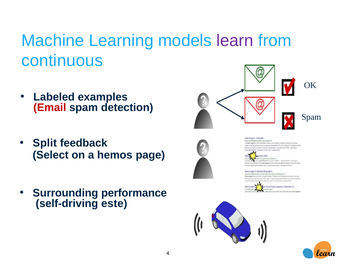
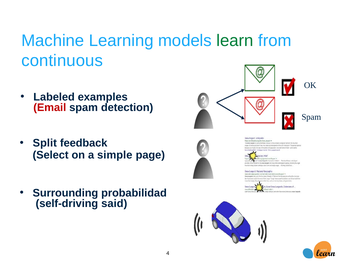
learn colour: purple -> green
hemos: hemos -> simple
performance: performance -> probabilidad
este: este -> said
